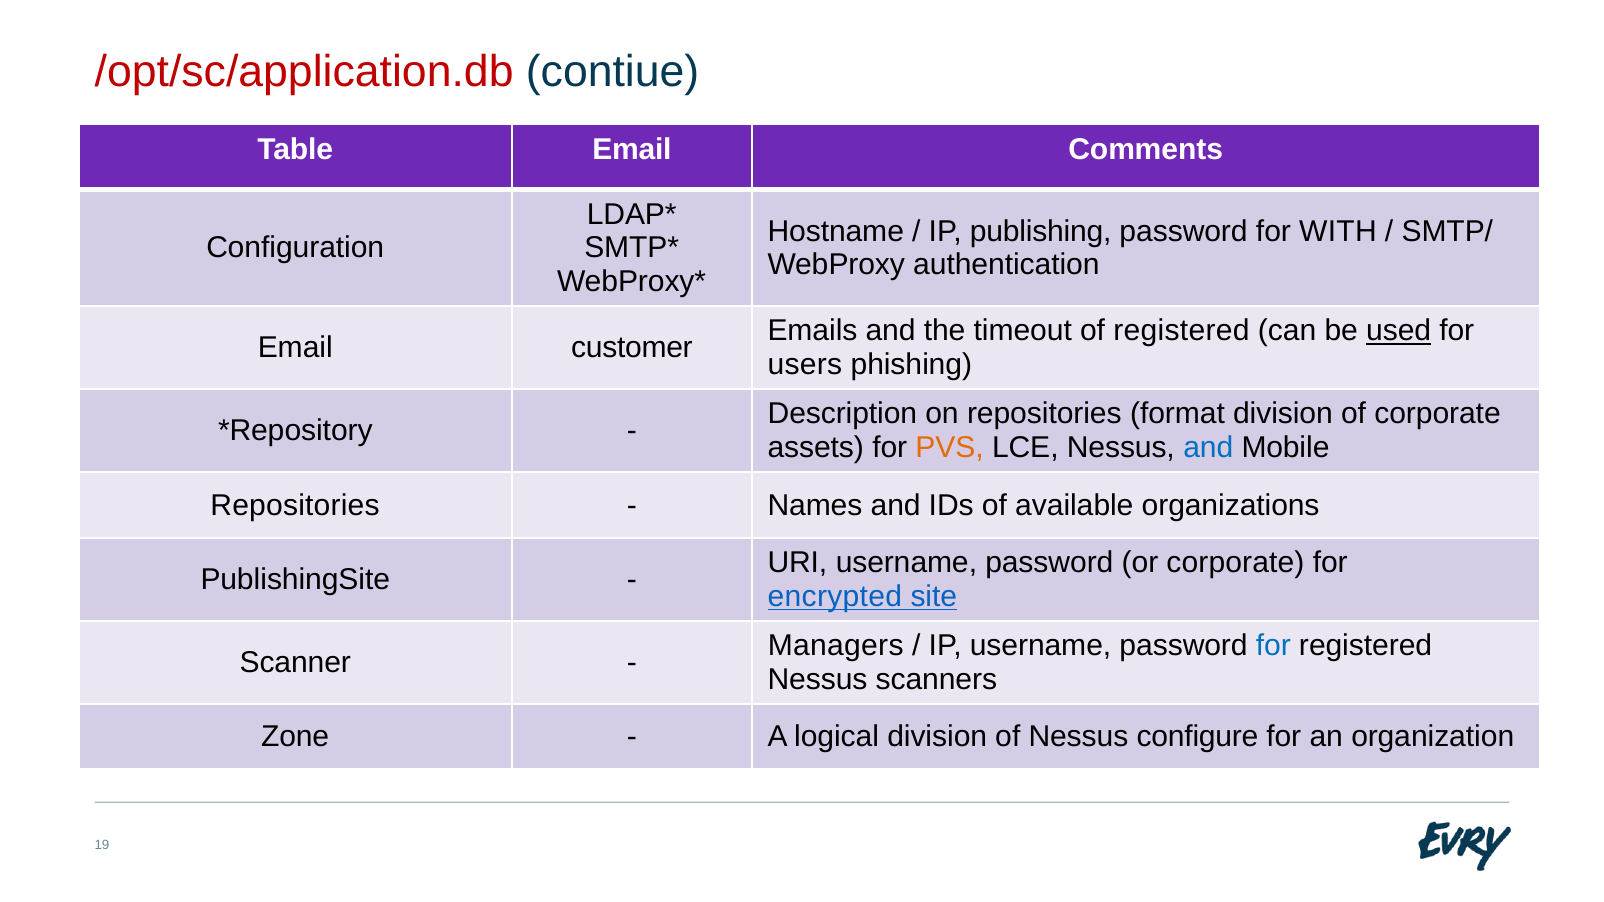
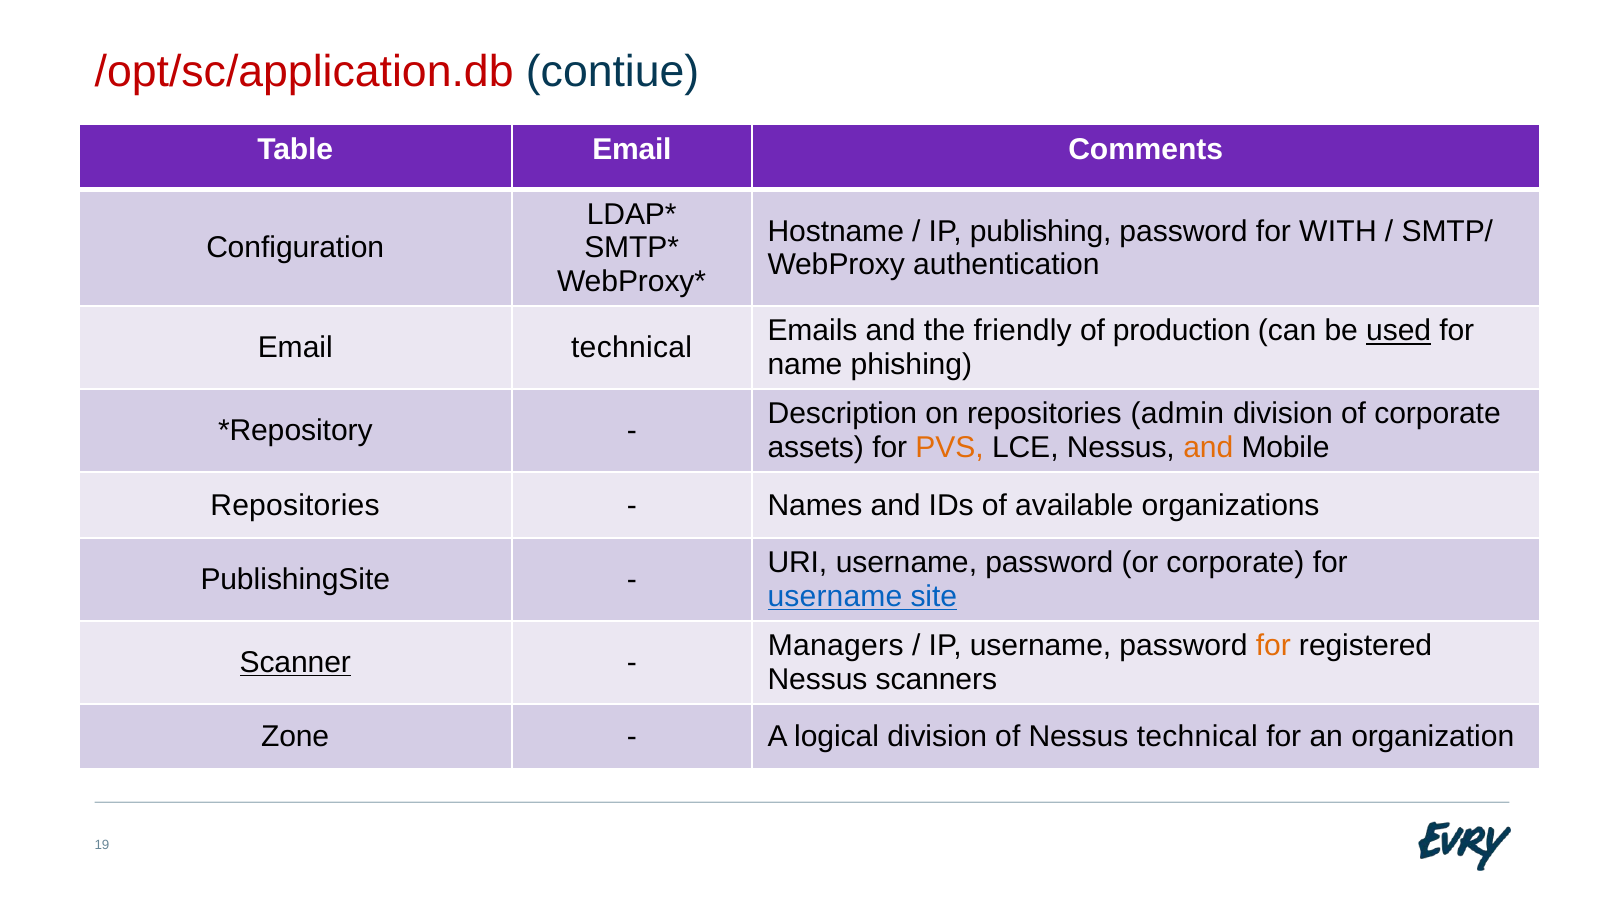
timeout: timeout -> friendly
of registered: registered -> production
Email customer: customer -> technical
users: users -> name
format: format -> admin
and at (1208, 448) colour: blue -> orange
encrypted at (835, 597): encrypted -> username
for at (1273, 646) colour: blue -> orange
Scanner underline: none -> present
Nessus configure: configure -> technical
